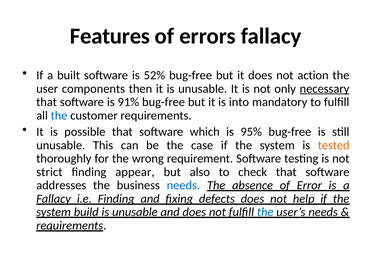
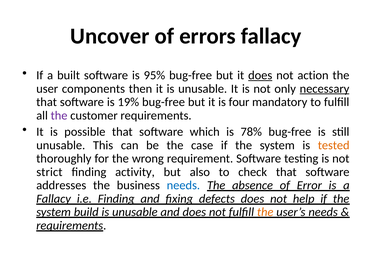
Features: Features -> Uncover
52%: 52% -> 95%
does at (260, 75) underline: none -> present
91%: 91% -> 19%
into: into -> four
the at (59, 115) colour: blue -> purple
95%: 95% -> 78%
appear: appear -> activity
the at (265, 212) colour: blue -> orange
